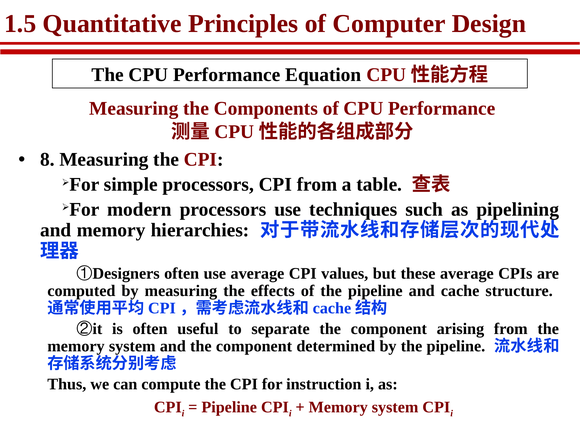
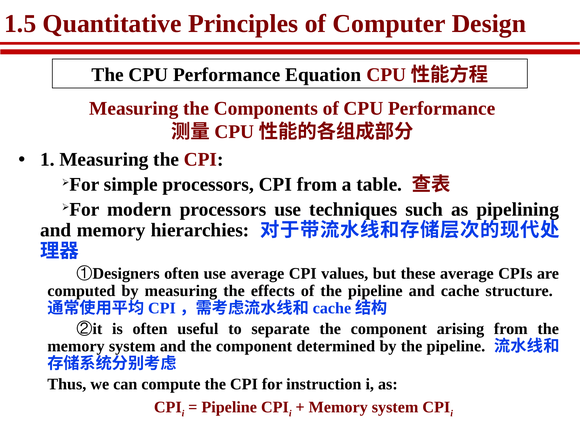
8: 8 -> 1
